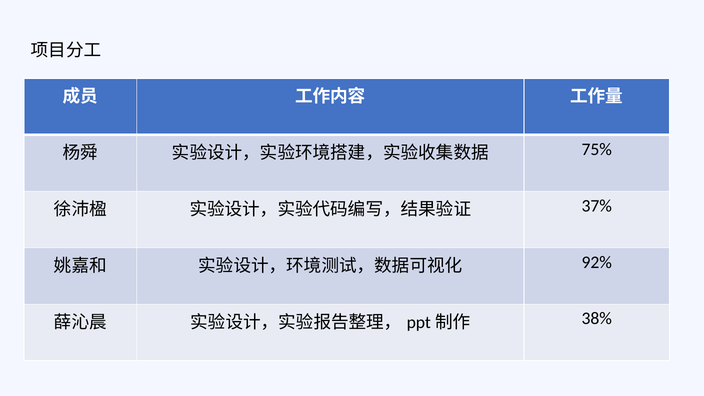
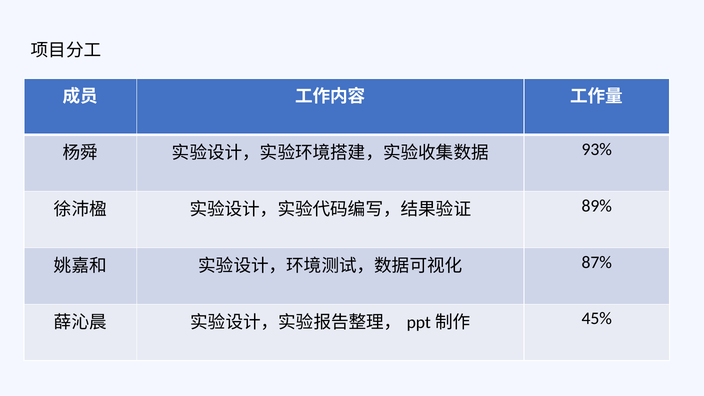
75%: 75% -> 93%
37%: 37% -> 89%
92%: 92% -> 87%
38%: 38% -> 45%
